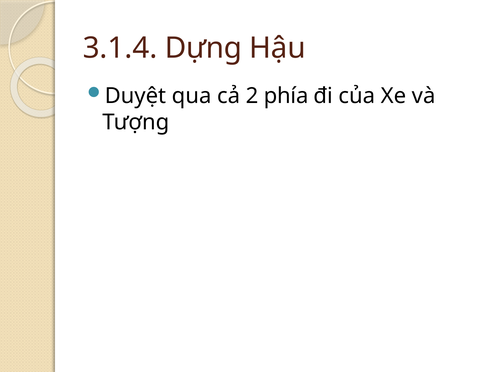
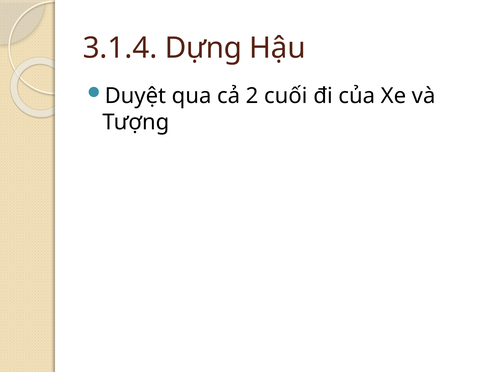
phía: phía -> cuối
